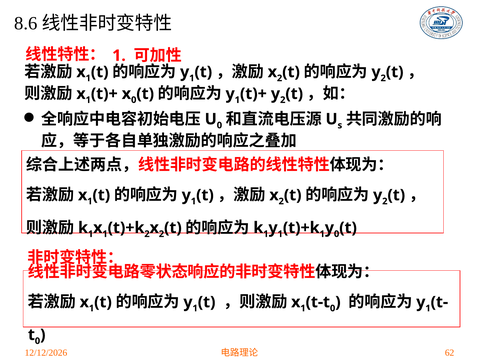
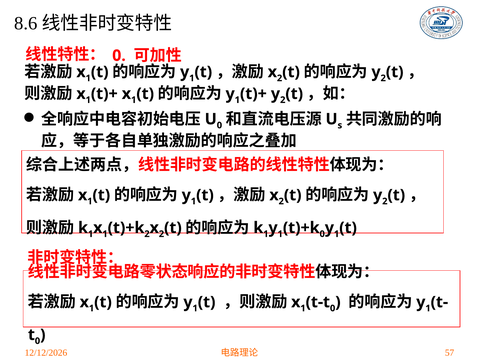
1 at (119, 56): 1 -> 0
0 at (134, 100): 0 -> 1
1 at (322, 234): 1 -> 0
0 at (337, 234): 0 -> 1
62: 62 -> 57
